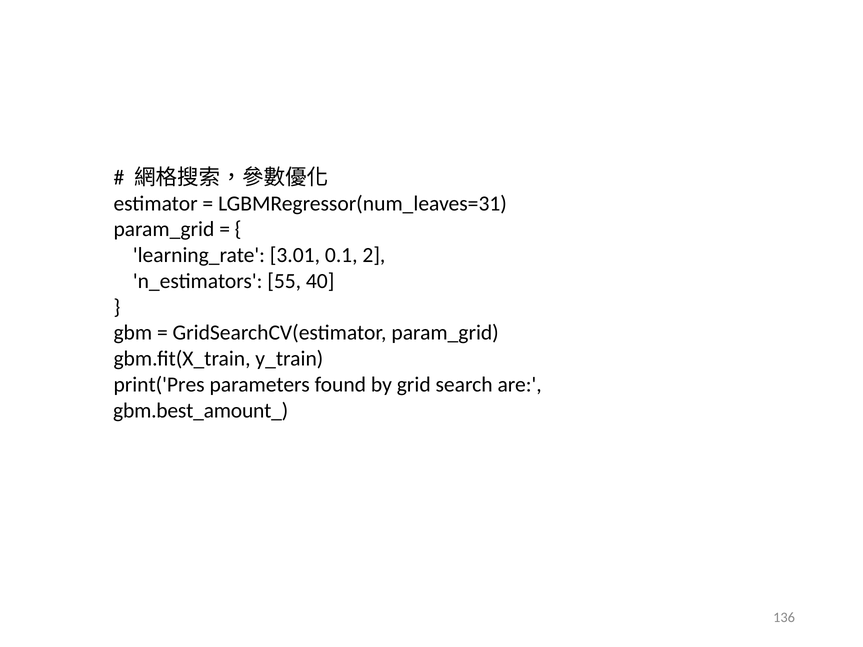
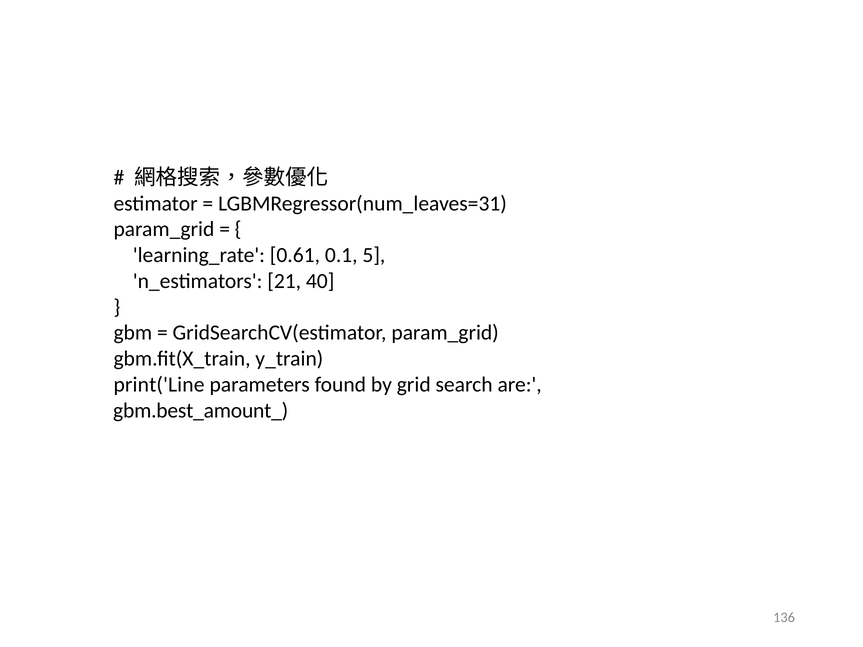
3.01: 3.01 -> 0.61
2: 2 -> 5
55: 55 -> 21
print('Pres: print('Pres -> print('Line
